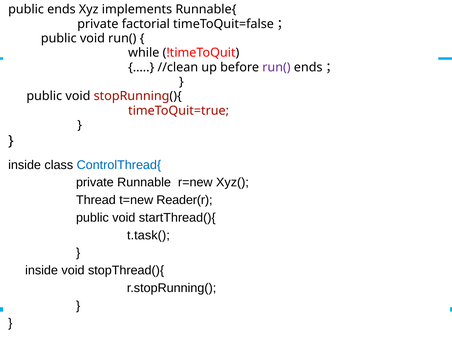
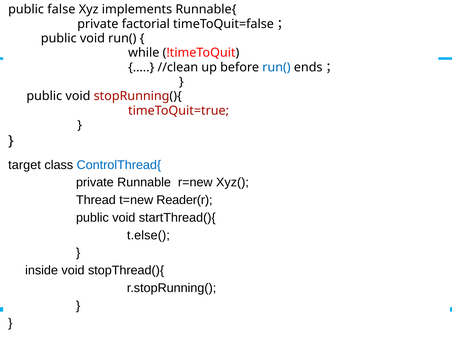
public ends: ends -> false
run( at (276, 67) colour: purple -> blue
inside at (25, 165): inside -> target
t.task(: t.task( -> t.else(
